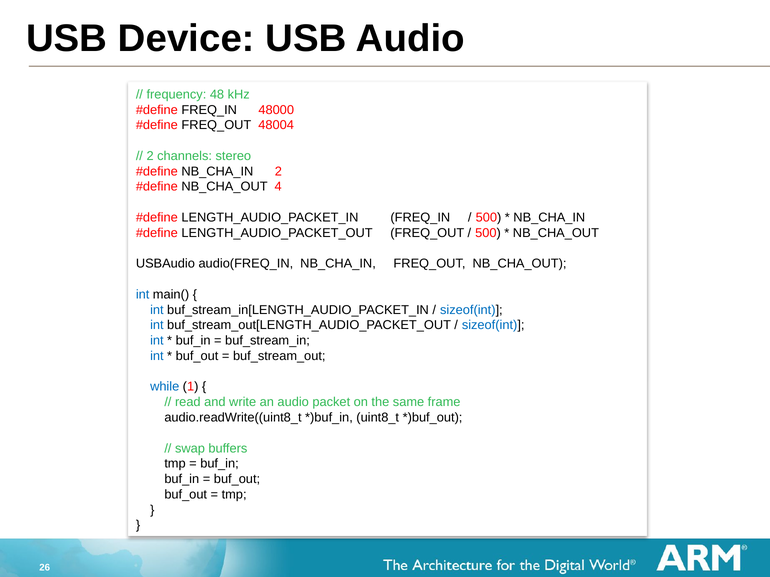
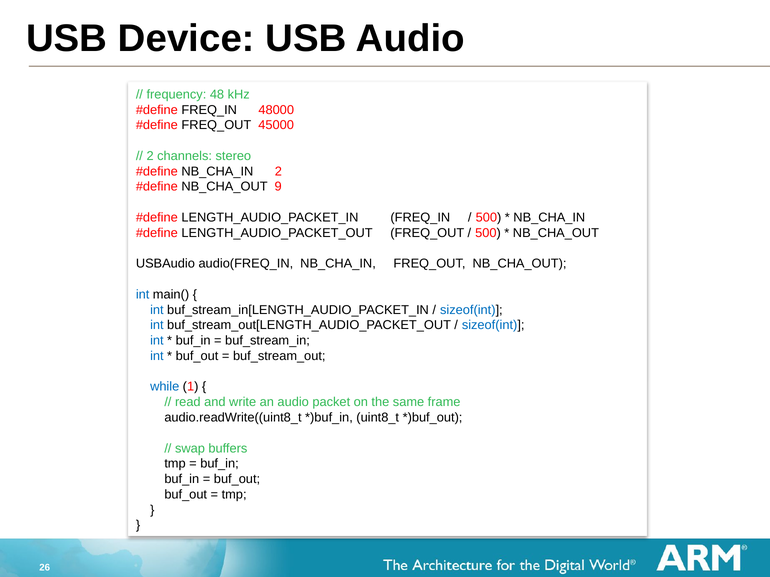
48004: 48004 -> 45000
4: 4 -> 9
